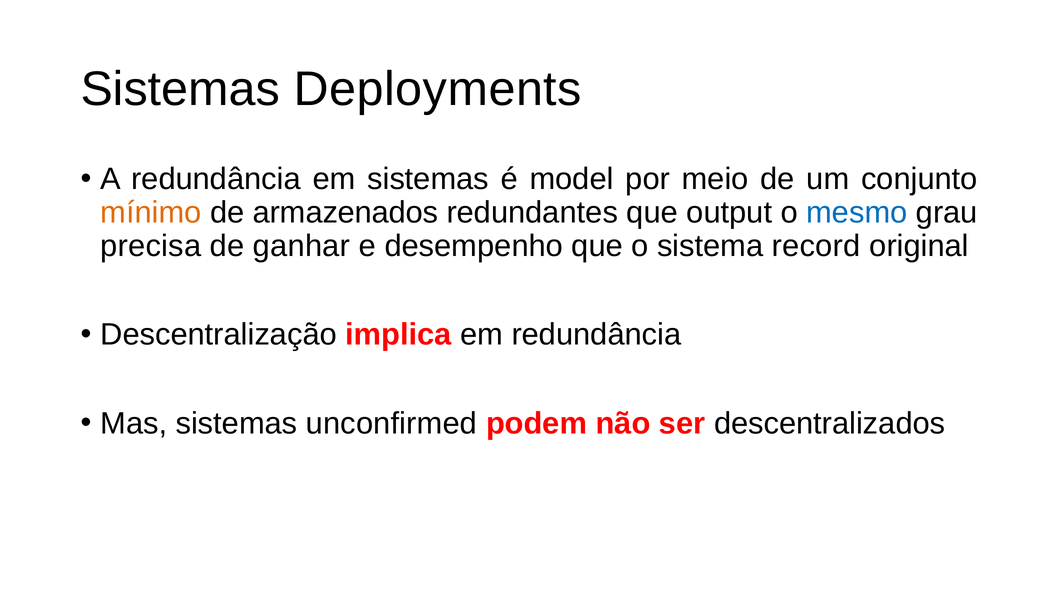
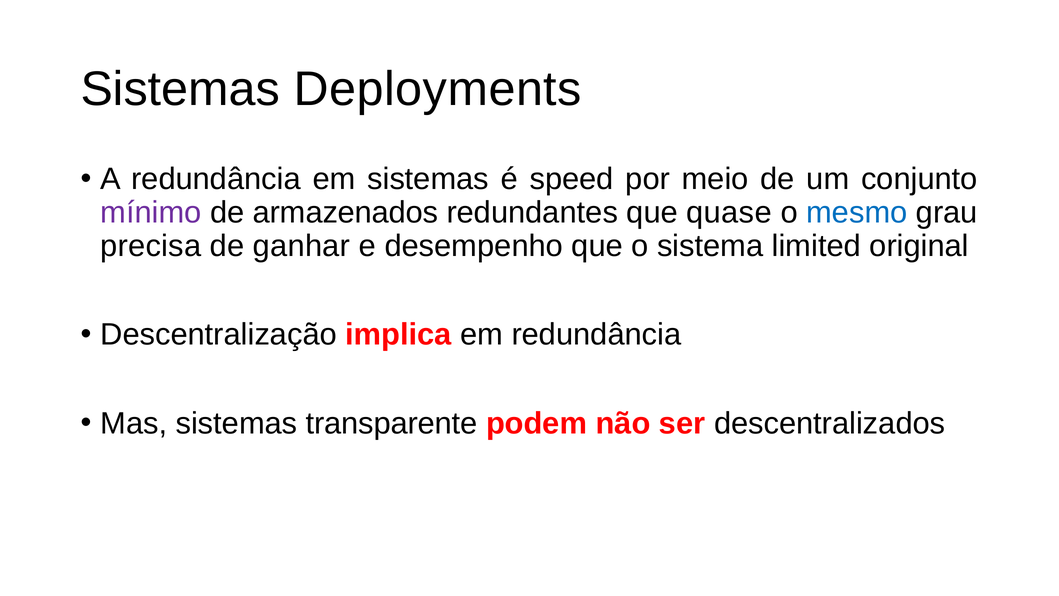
model: model -> speed
mínimo colour: orange -> purple
output: output -> quase
record: record -> limited
unconfirmed: unconfirmed -> transparente
